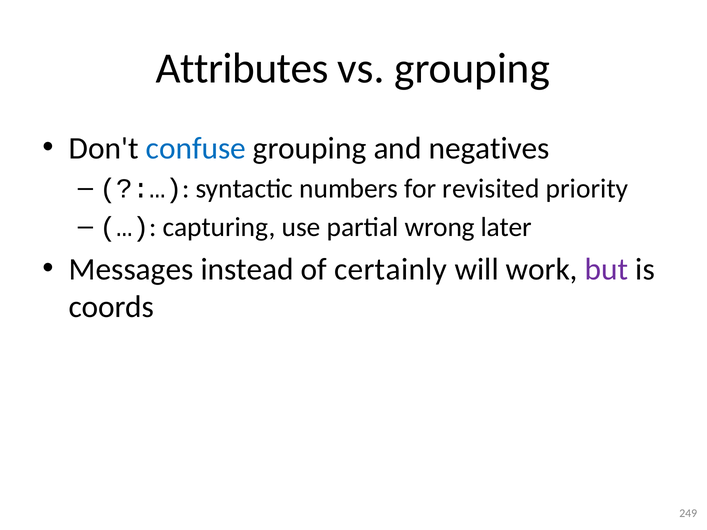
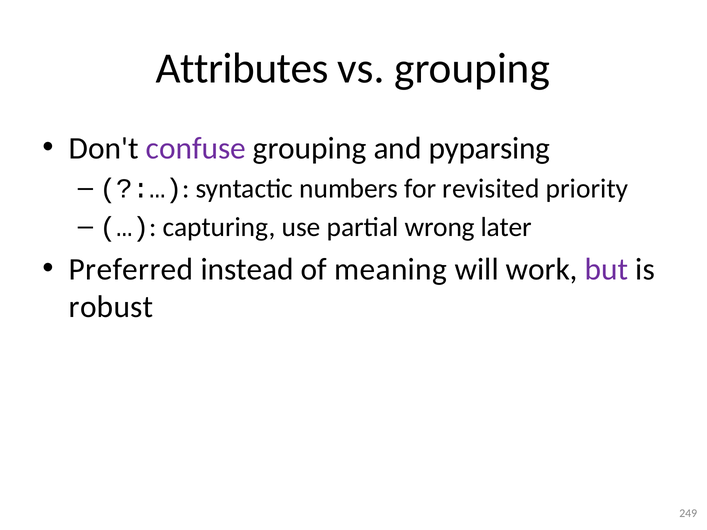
confuse colour: blue -> purple
negatives: negatives -> pyparsing
Messages: Messages -> Preferred
certainly: certainly -> meaning
coords: coords -> robust
